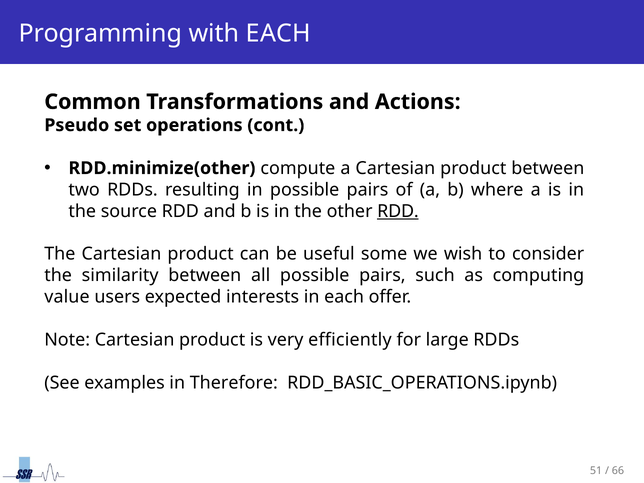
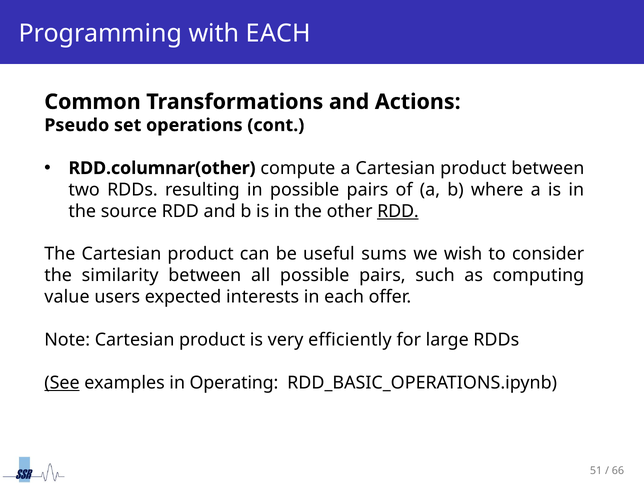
RDD.minimize(other: RDD.minimize(other -> RDD.columnar(other
some: some -> sums
See underline: none -> present
Therefore: Therefore -> Operating
